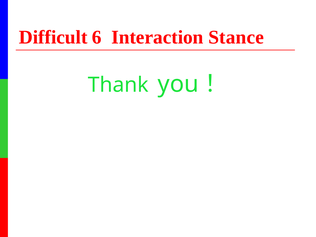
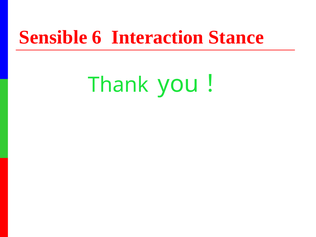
Difficult: Difficult -> Sensible
